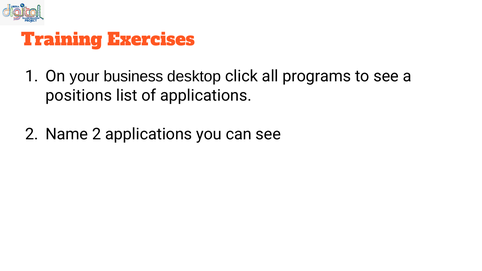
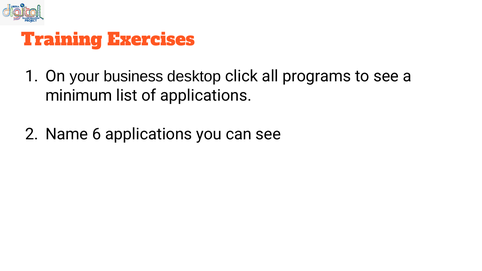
positions: positions -> minimum
Name 2: 2 -> 6
